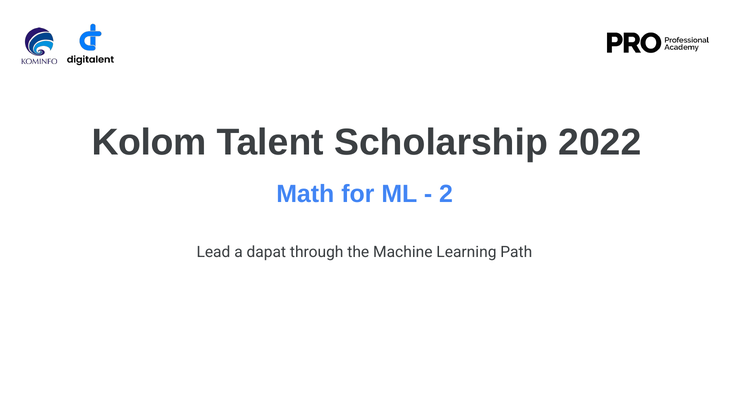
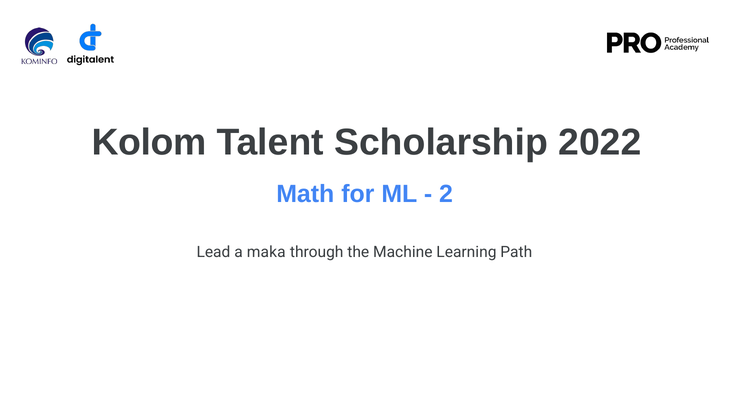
dapat: dapat -> maka
